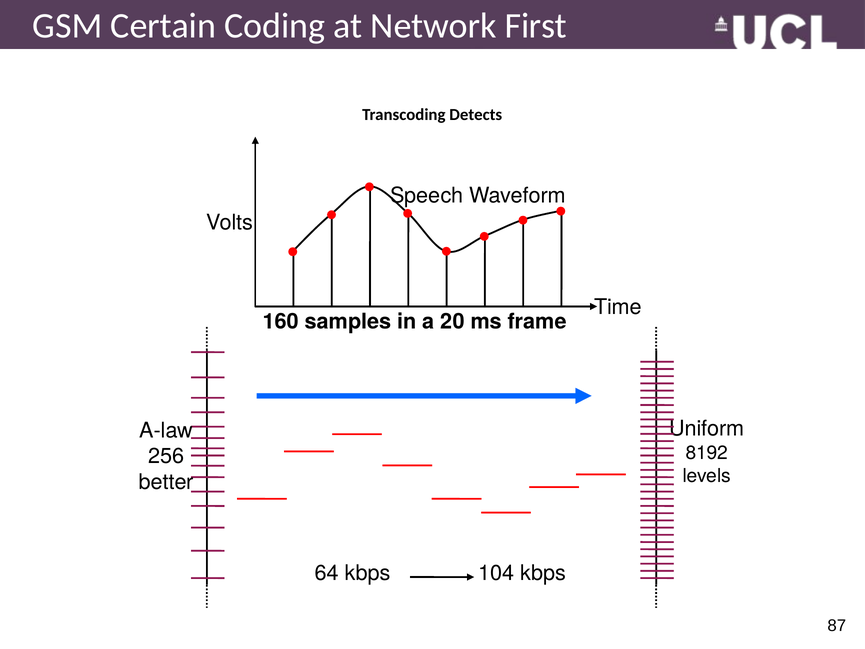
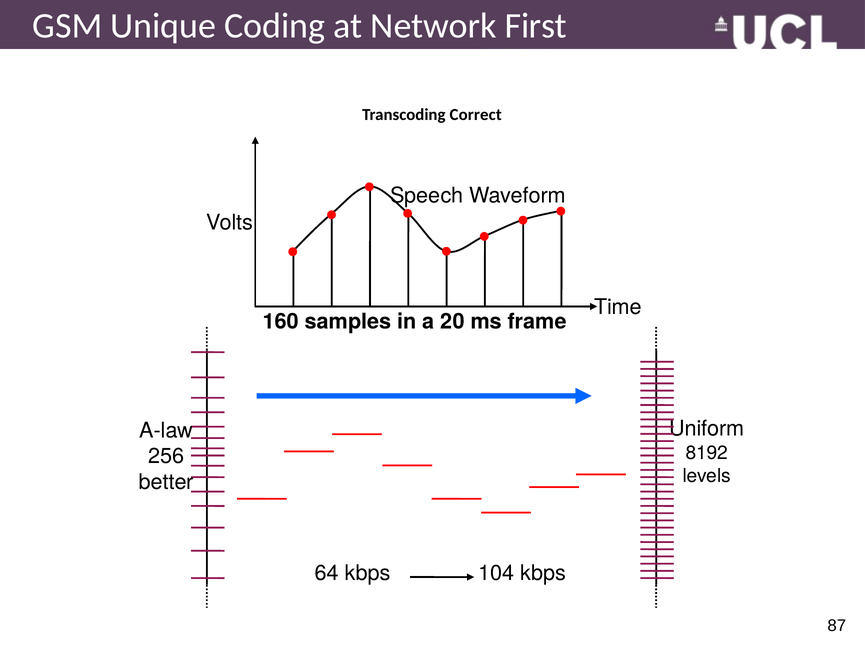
Certain: Certain -> Unique
Detects: Detects -> Correct
